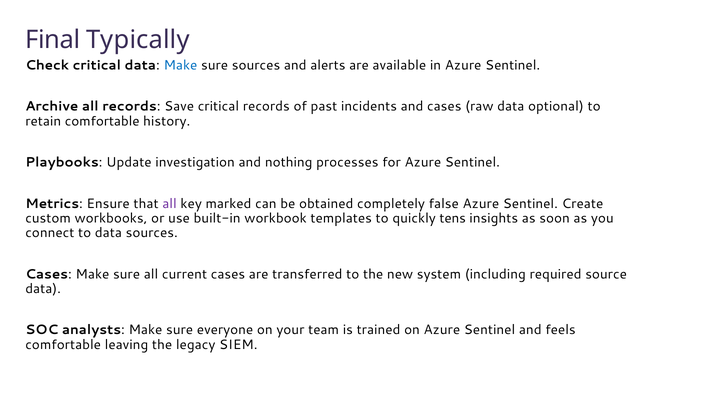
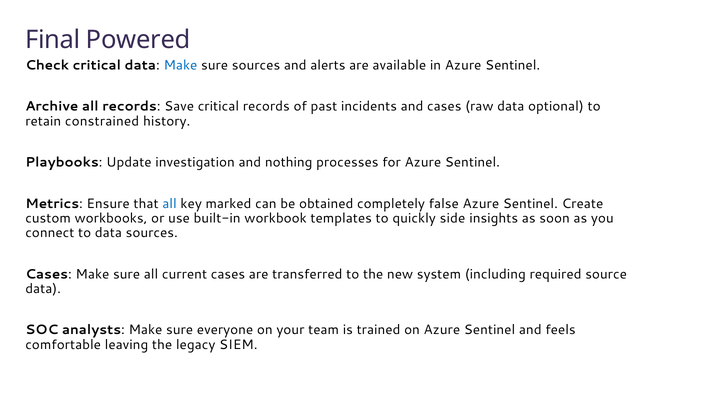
Typically: Typically -> Powered
retain comfortable: comfortable -> constrained
all at (170, 204) colour: purple -> blue
tens: tens -> side
